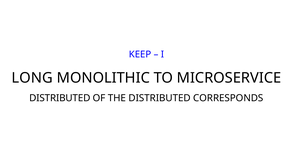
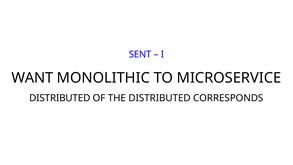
KEEP: KEEP -> SENT
LONG: LONG -> WANT
